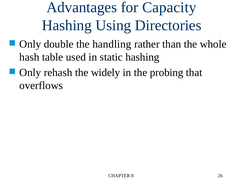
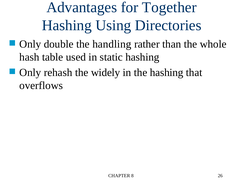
Capacity: Capacity -> Together
the probing: probing -> hashing
